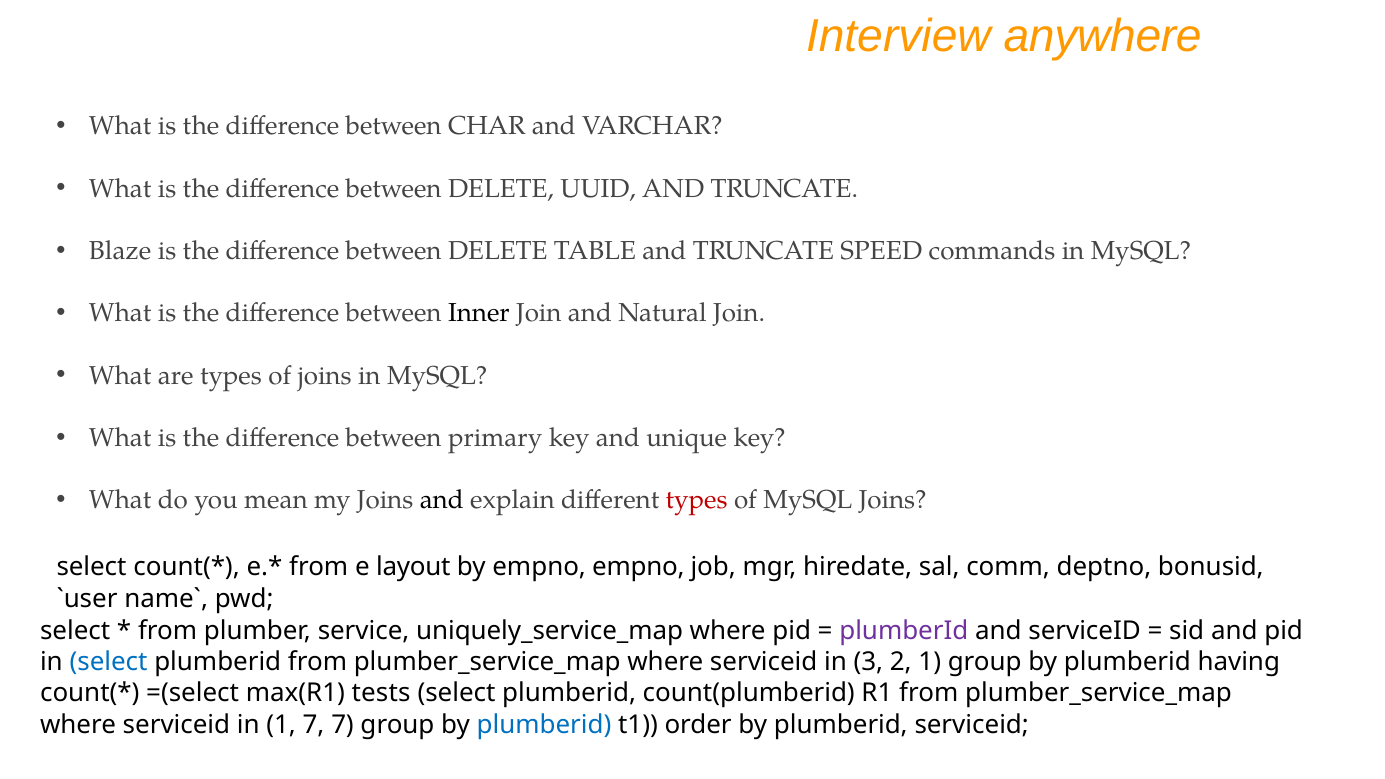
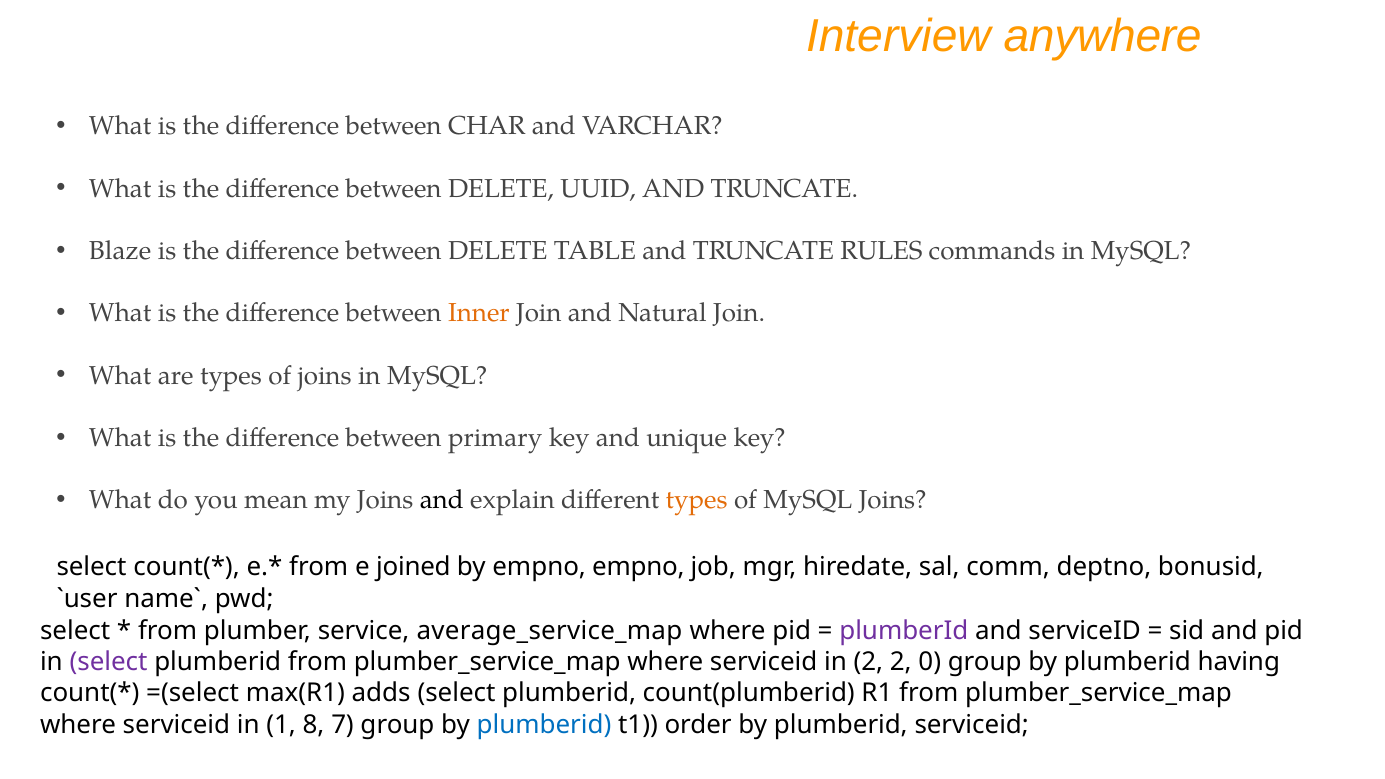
SPEED: SPEED -> RULES
Inner colour: black -> orange
types at (697, 500) colour: red -> orange
layout: layout -> joined
uniquely_service_map: uniquely_service_map -> average_service_map
select at (109, 662) colour: blue -> purple
in 3: 3 -> 2
2 1: 1 -> 0
tests: tests -> adds
1 7: 7 -> 8
